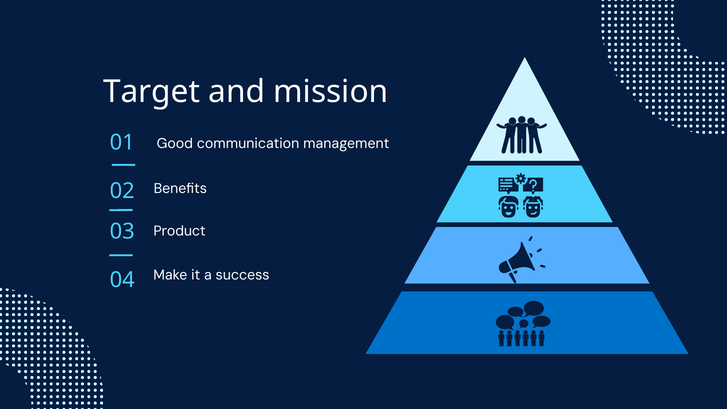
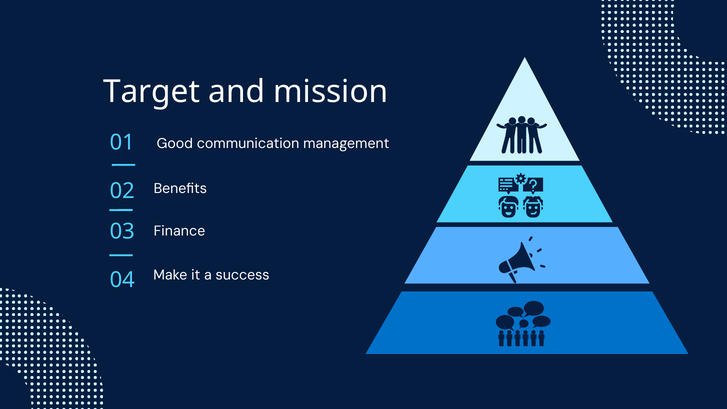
Product: Product -> Finance
